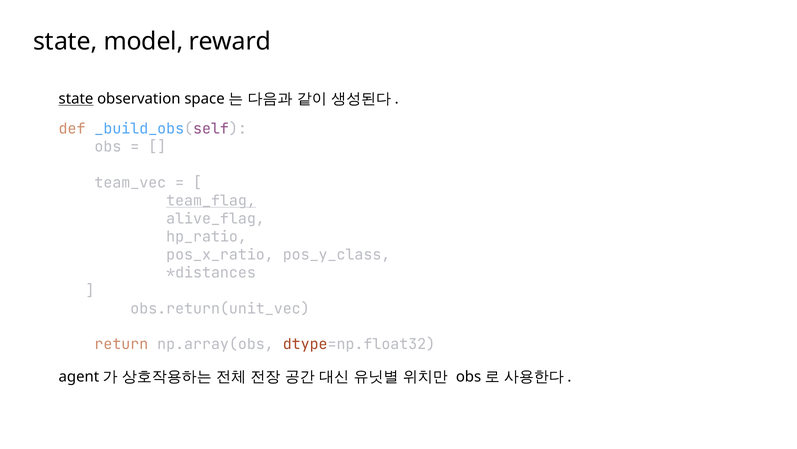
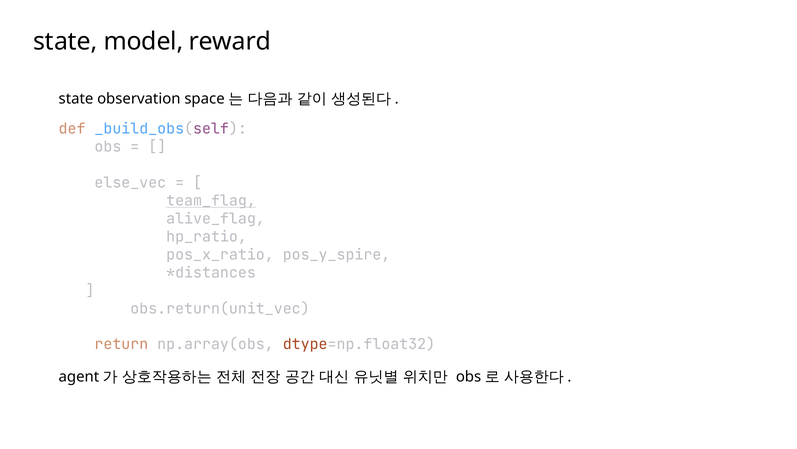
state at (76, 99) underline: present -> none
team_vec: team_vec -> else_vec
pos_y_class: pos_y_class -> pos_y_spire
